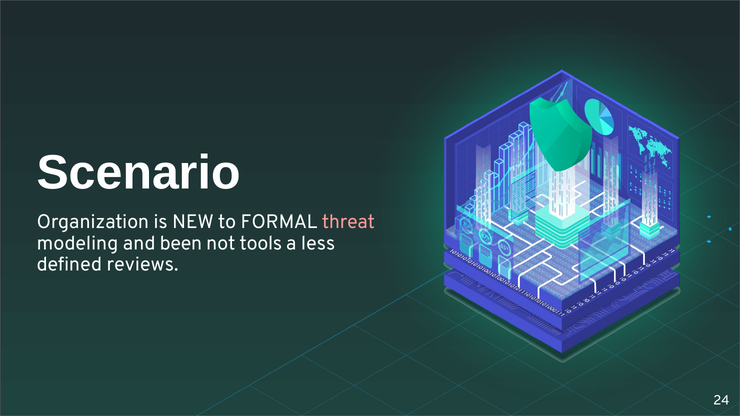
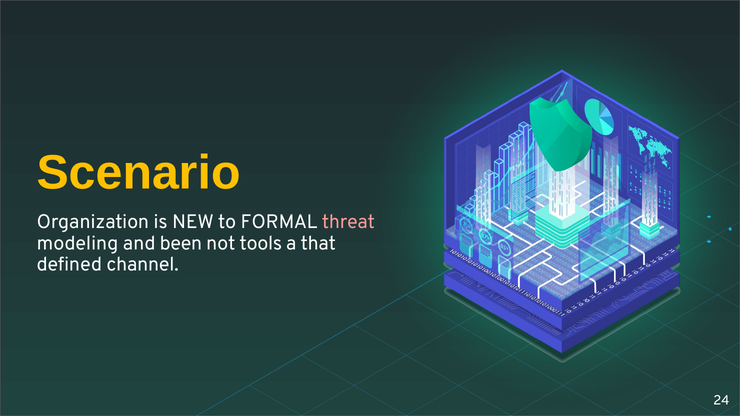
Scenario colour: white -> yellow
less: less -> that
reviews: reviews -> channel
